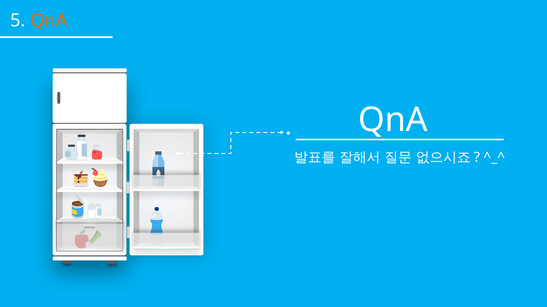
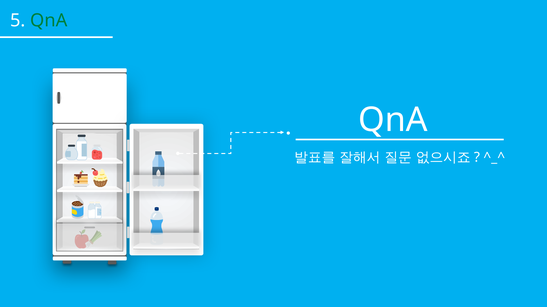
QnA at (49, 21) colour: orange -> green
